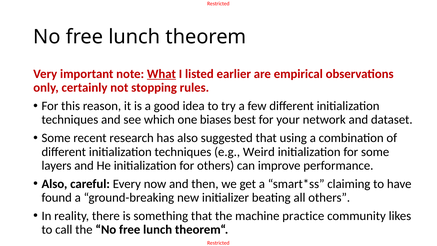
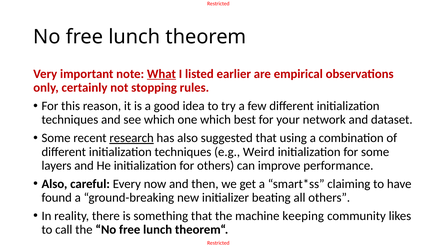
one biases: biases -> which
research underline: none -> present
practice: practice -> keeping
